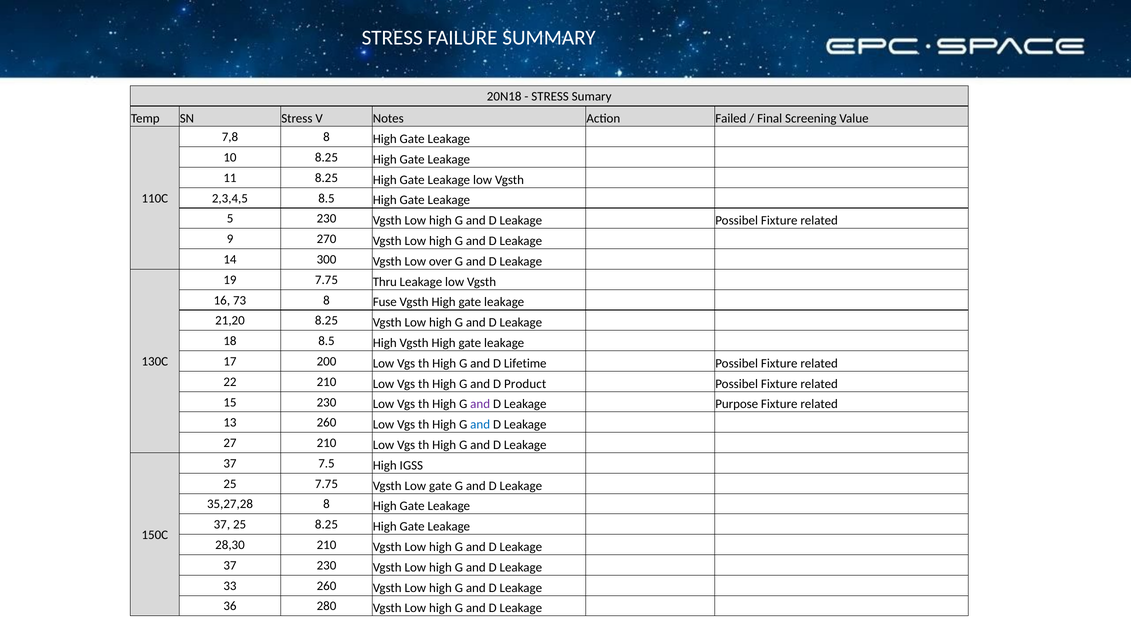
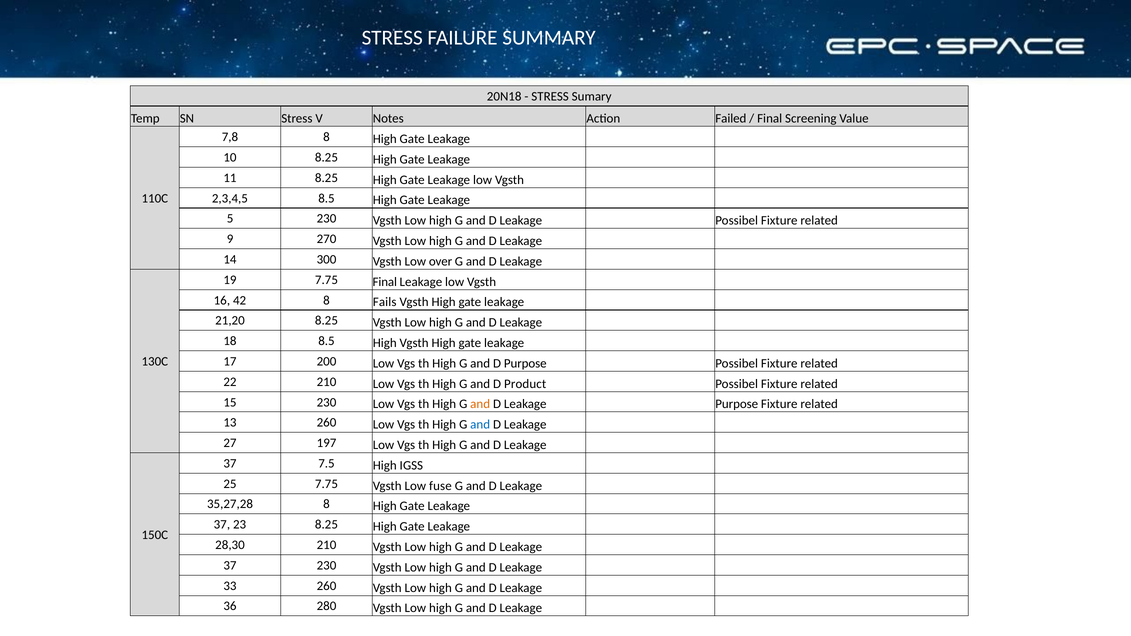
7.75 Thru: Thru -> Final
73: 73 -> 42
Fuse: Fuse -> Fails
D Lifetime: Lifetime -> Purpose
and at (480, 404) colour: purple -> orange
27 210: 210 -> 197
Low gate: gate -> fuse
37 25: 25 -> 23
